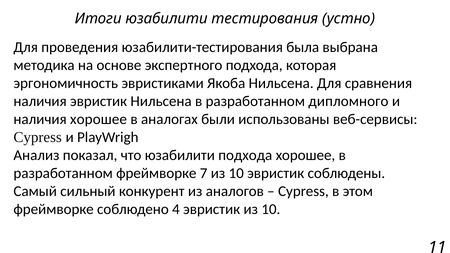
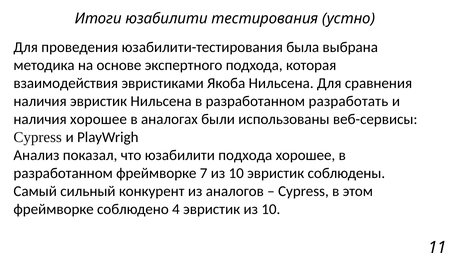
эргономичность: эргономичность -> взаимодействия
дипломного: дипломного -> разработать
